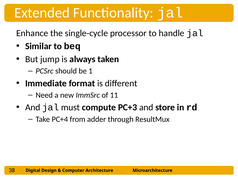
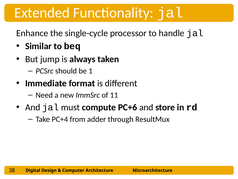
PC+3: PC+3 -> PC+6
